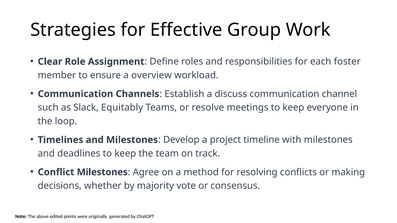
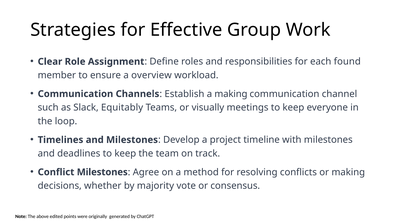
foster: foster -> found
a discuss: discuss -> making
resolve: resolve -> visually
